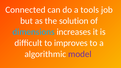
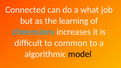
tools: tools -> what
solution: solution -> learning
improves: improves -> common
model colour: purple -> black
